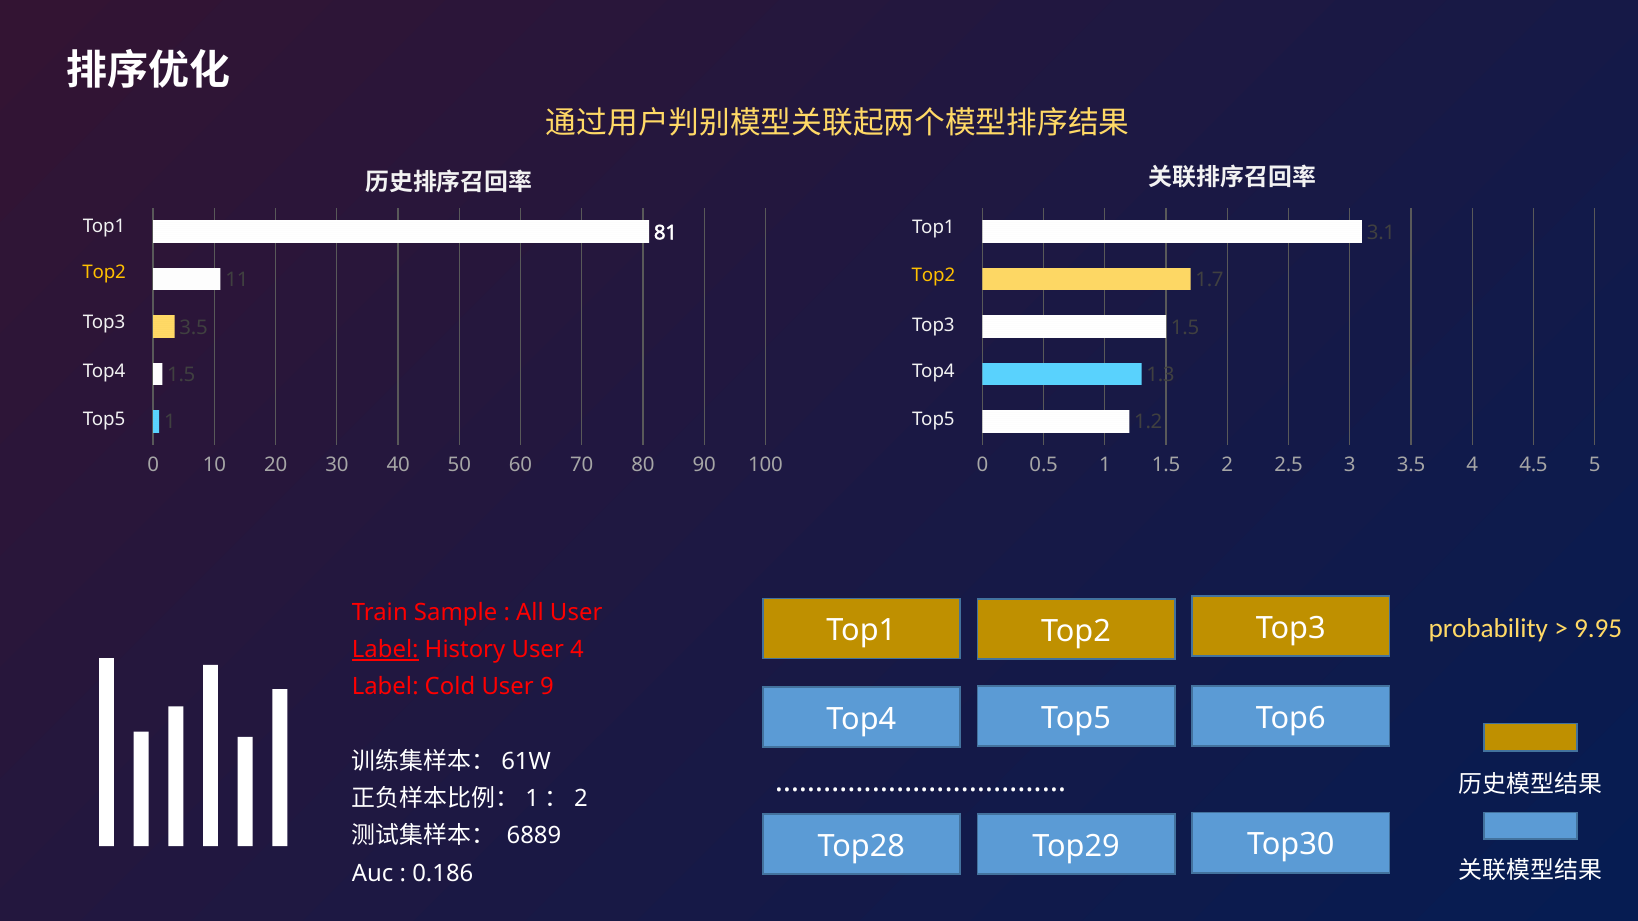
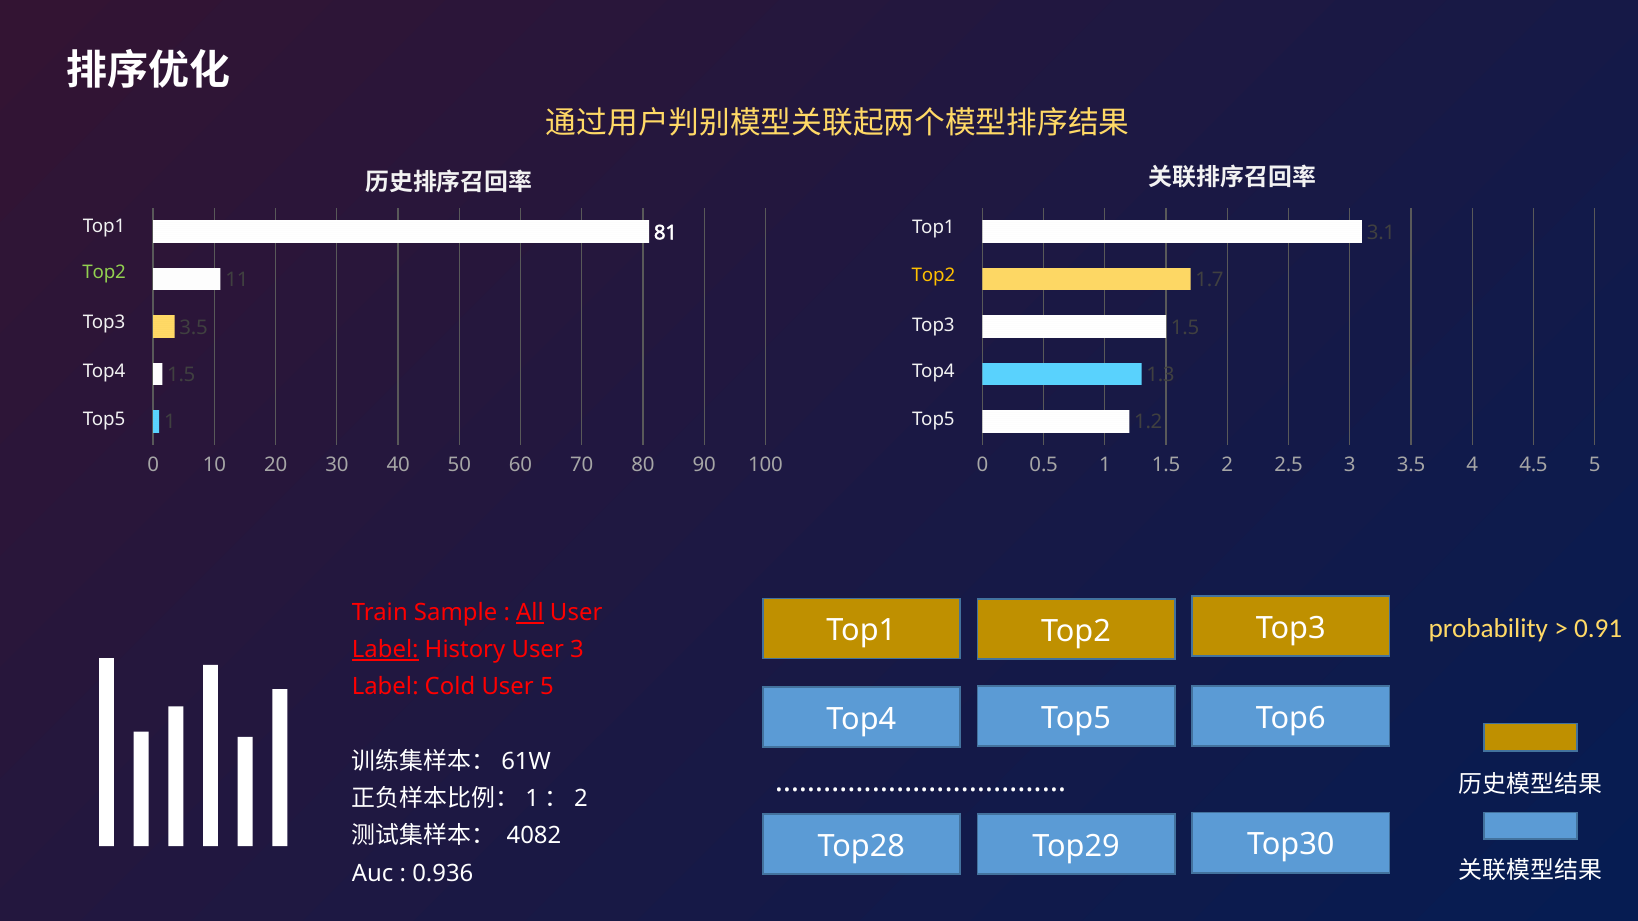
Top2 at (104, 273) colour: yellow -> light green
All underline: none -> present
9.95: 9.95 -> 0.91
User 4: 4 -> 3
User 9: 9 -> 5
6889: 6889 -> 4082
0.186: 0.186 -> 0.936
